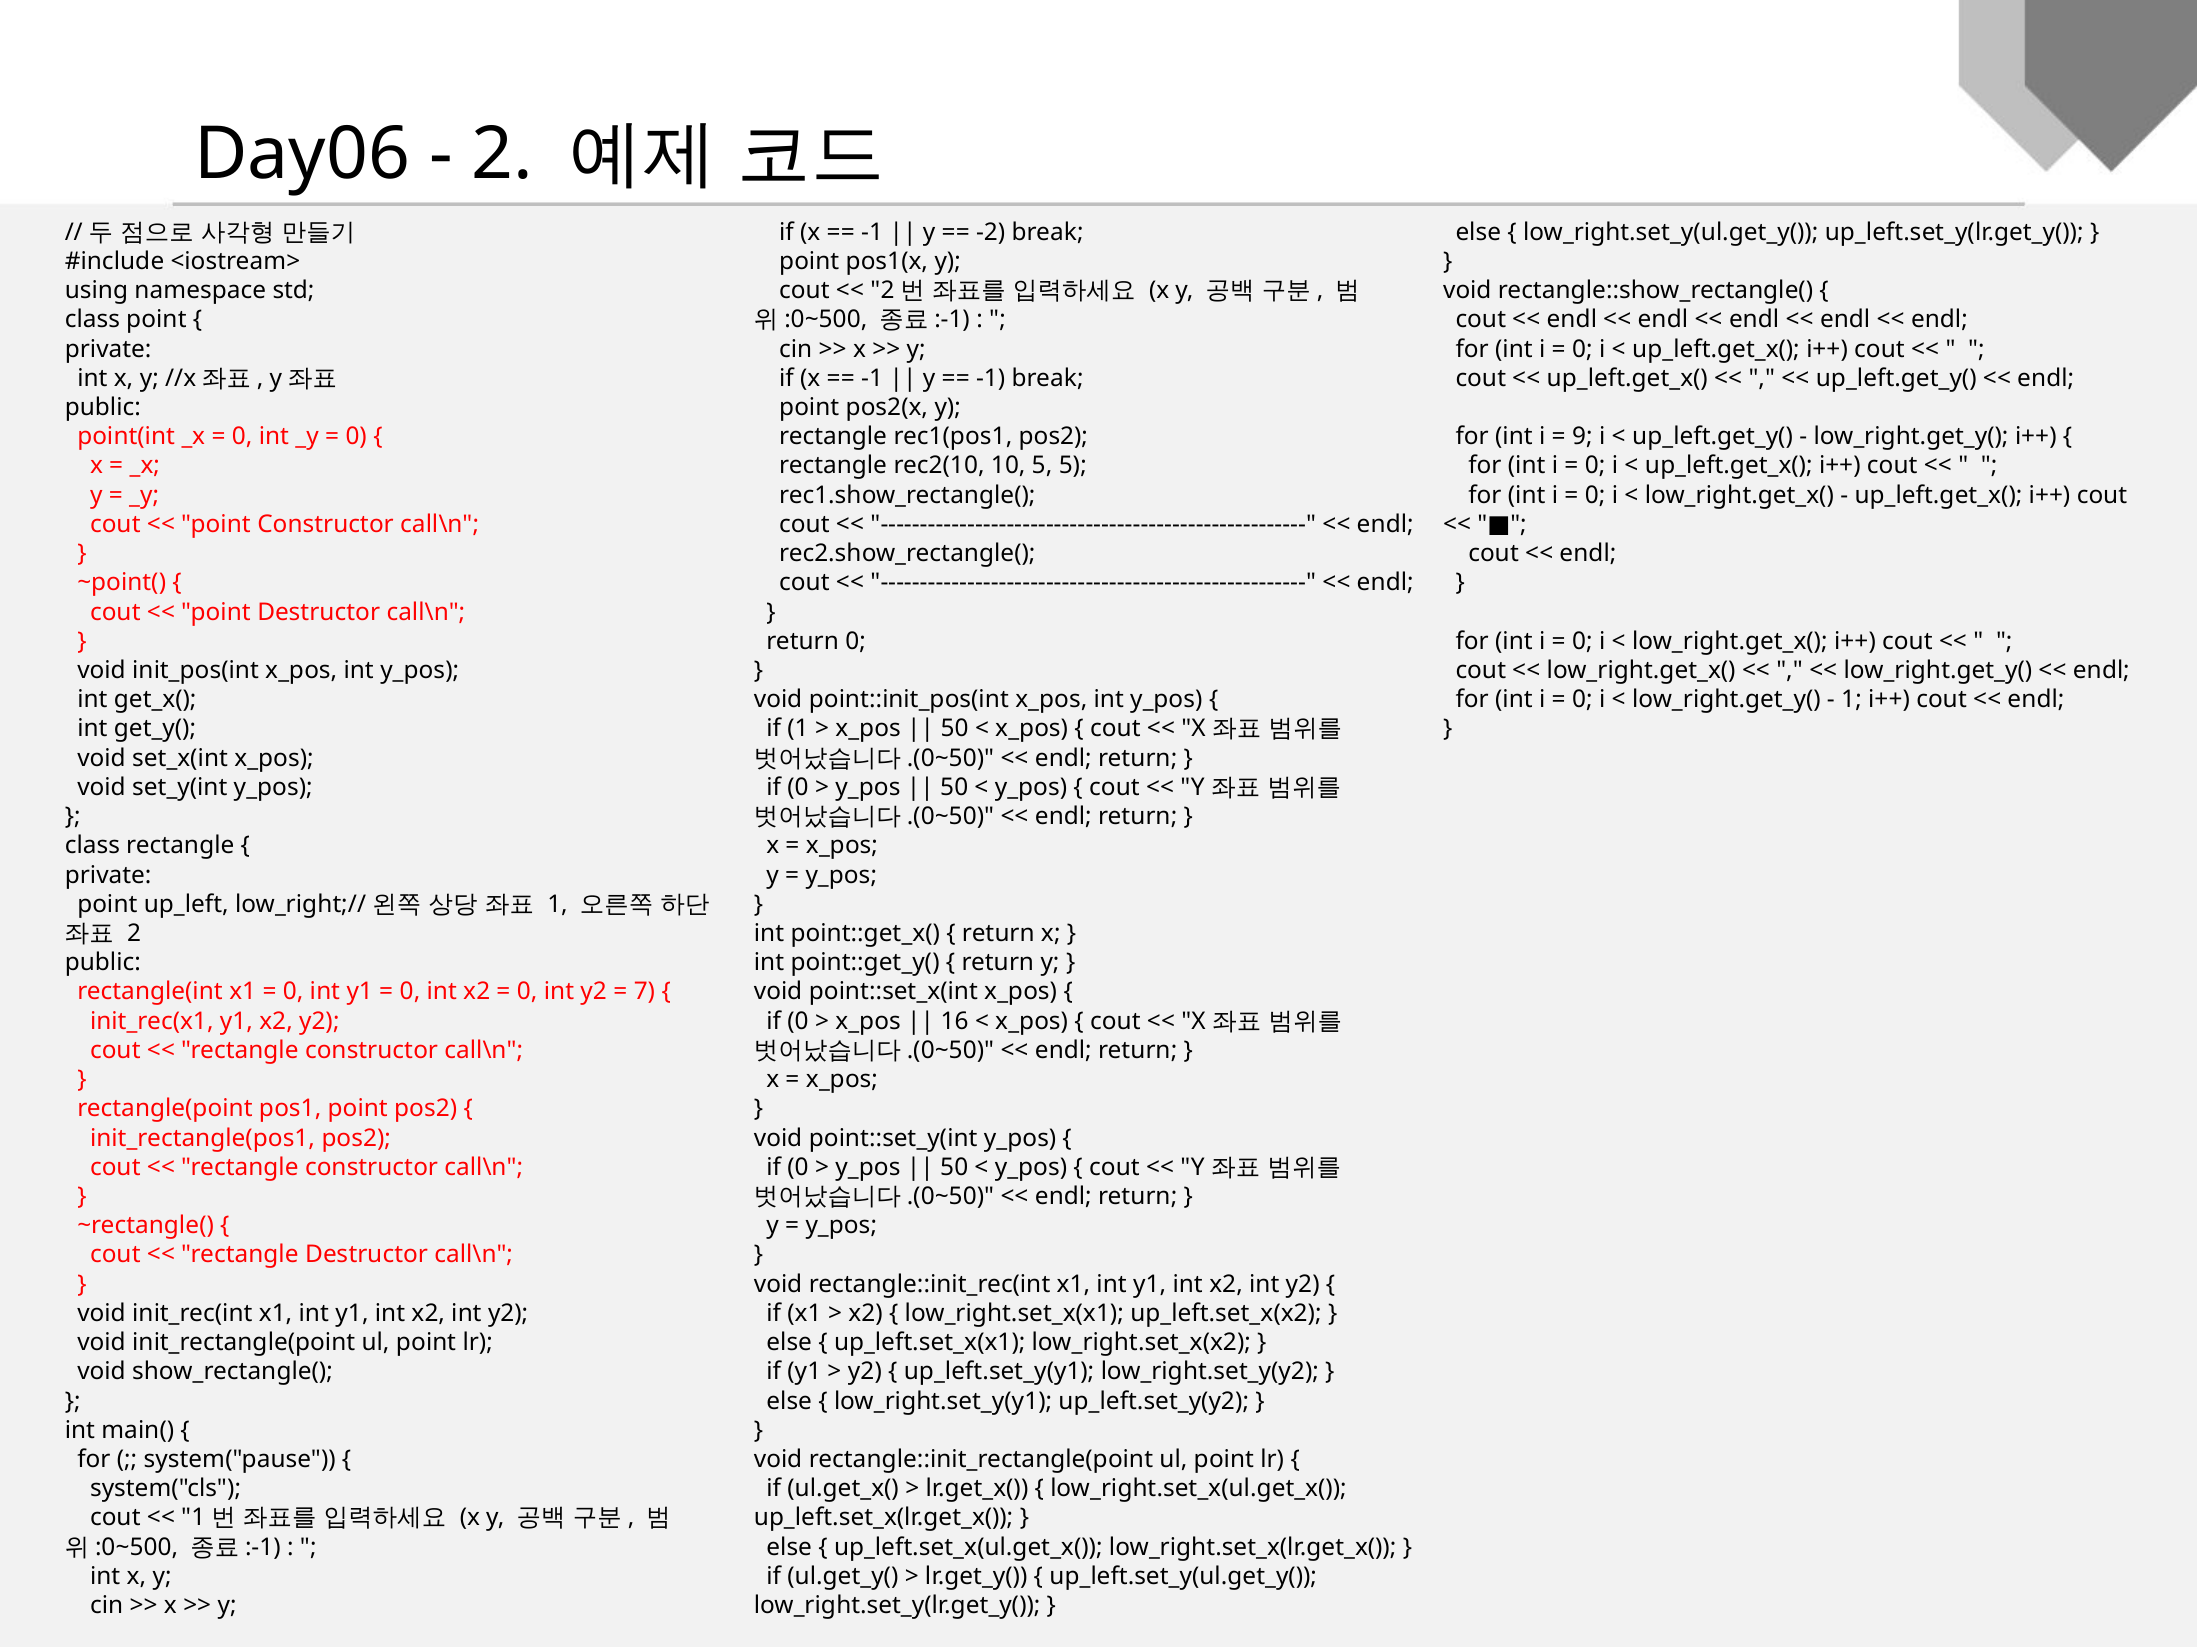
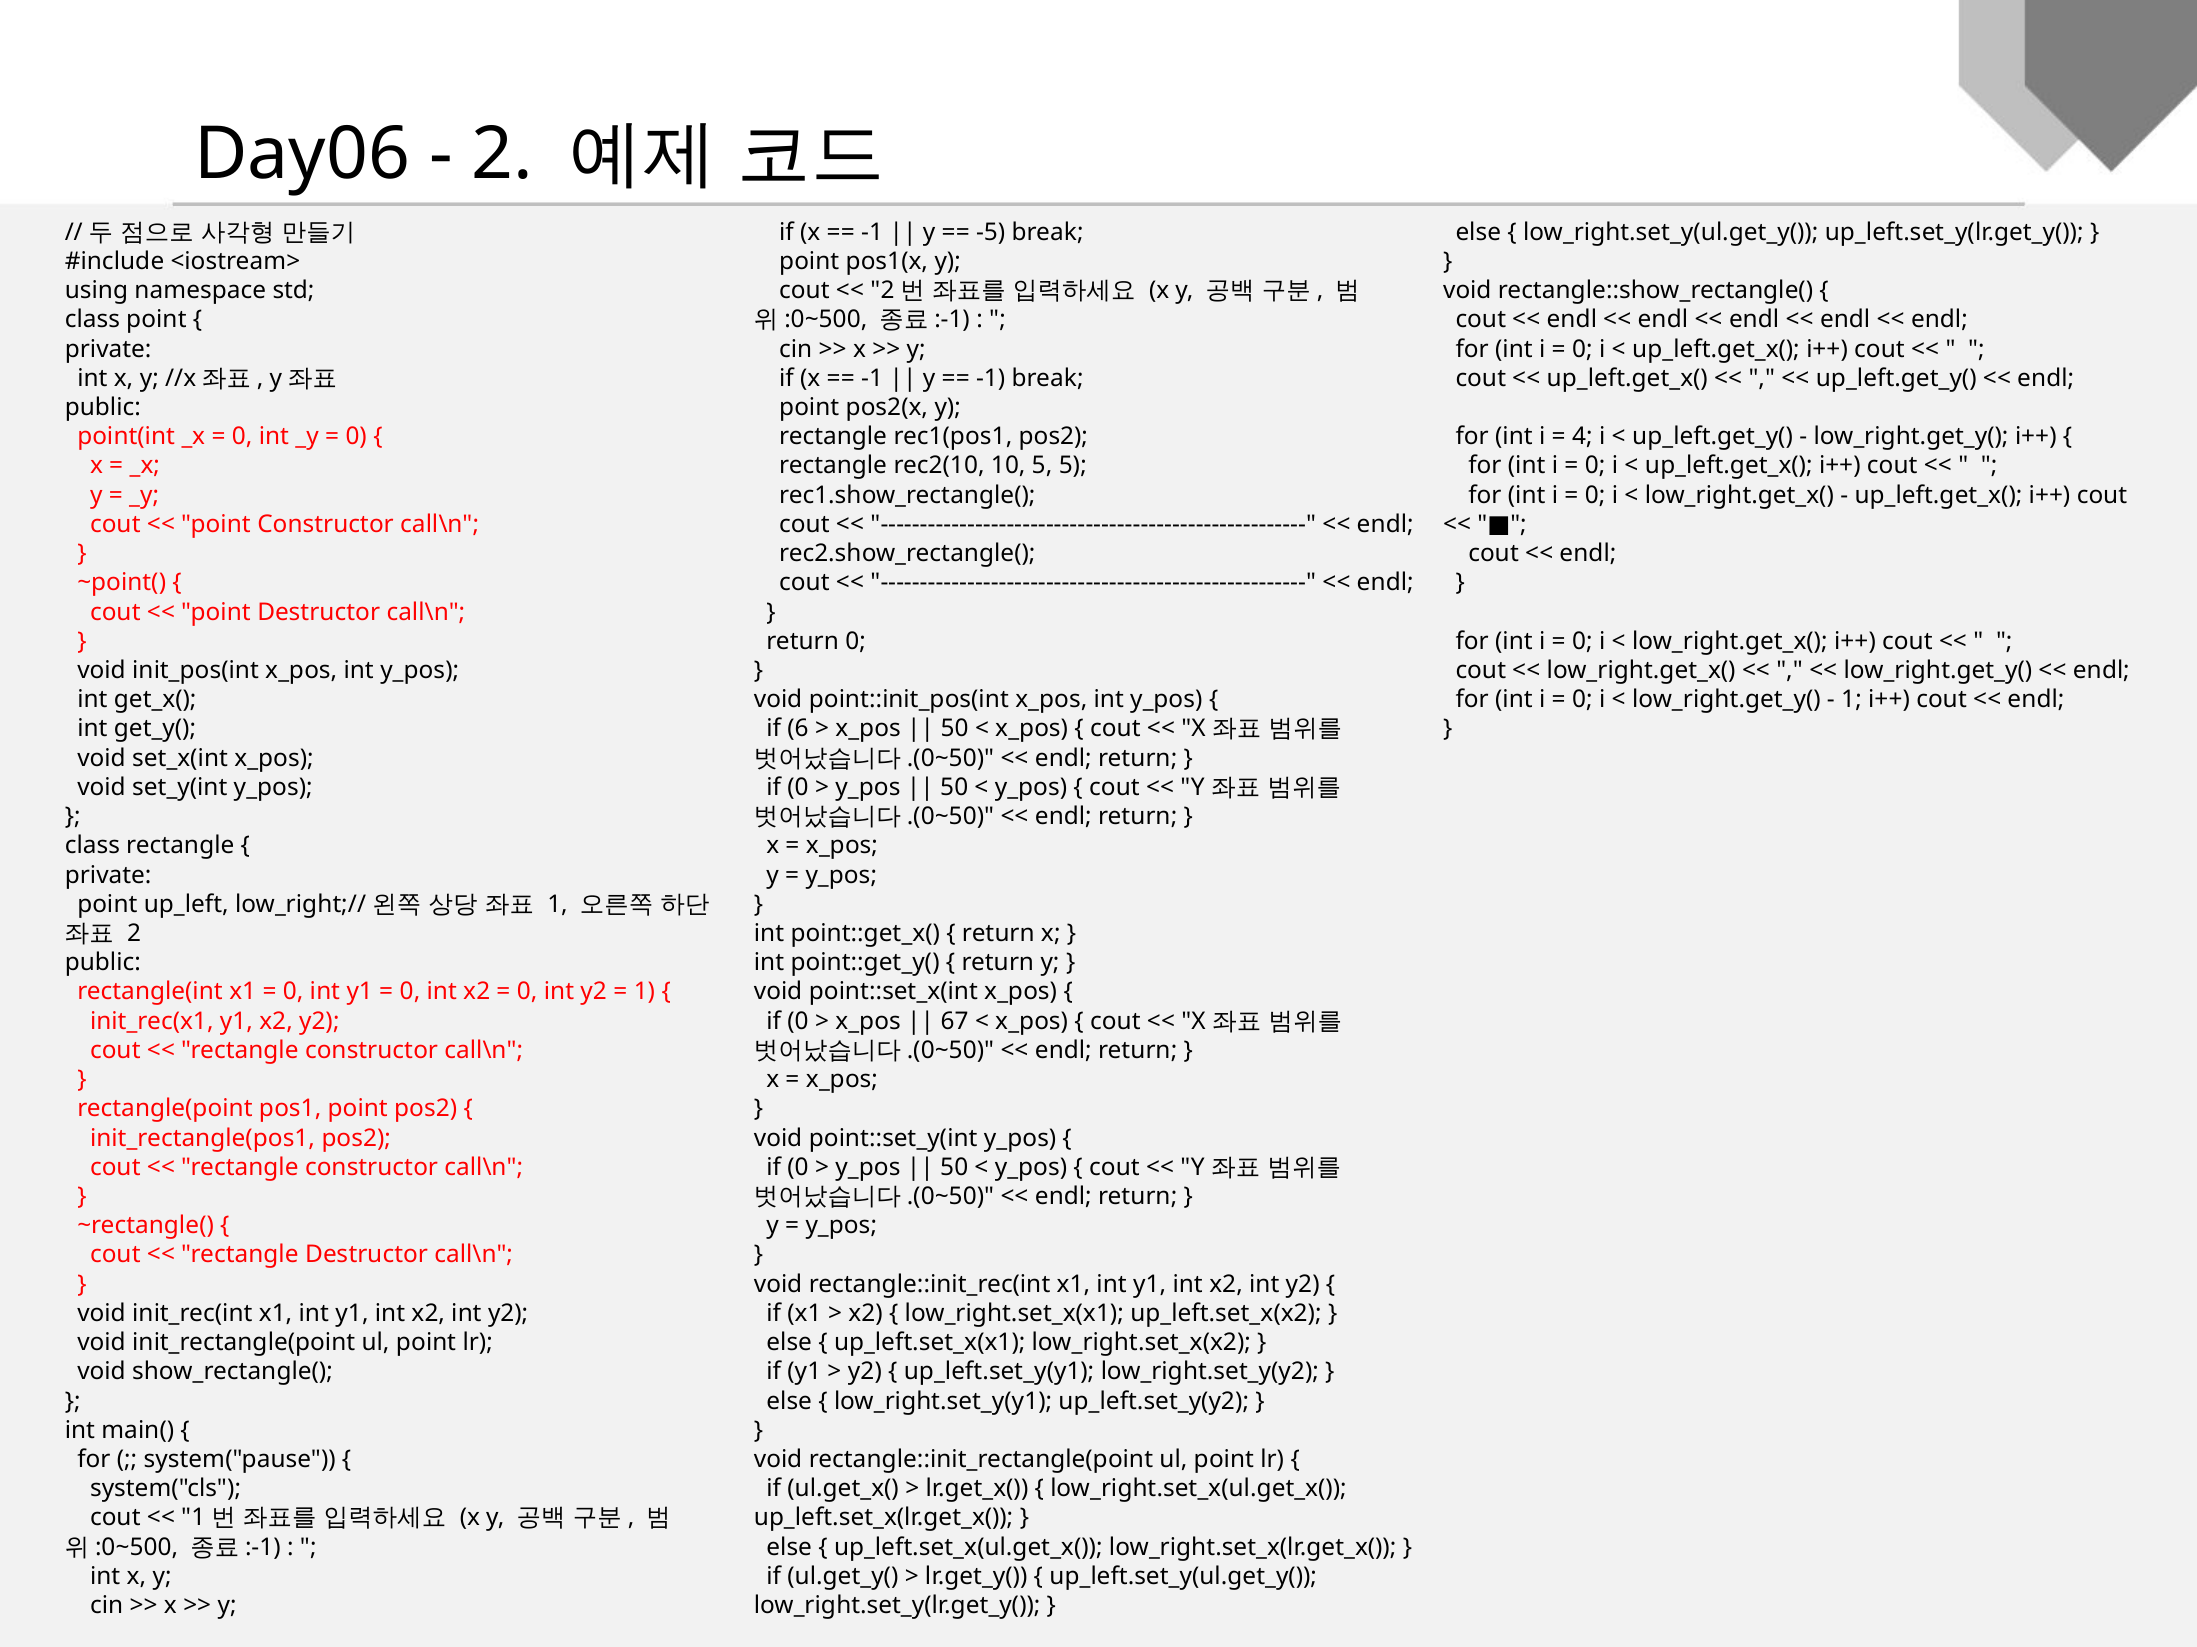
-2: -2 -> -5
9: 9 -> 4
if 1: 1 -> 6
7 at (644, 992): 7 -> 1
16: 16 -> 67
